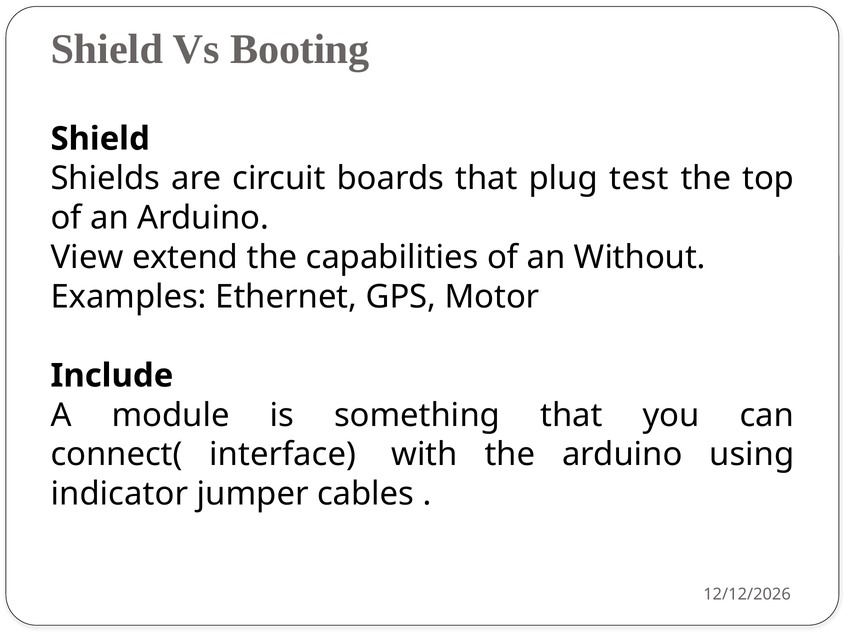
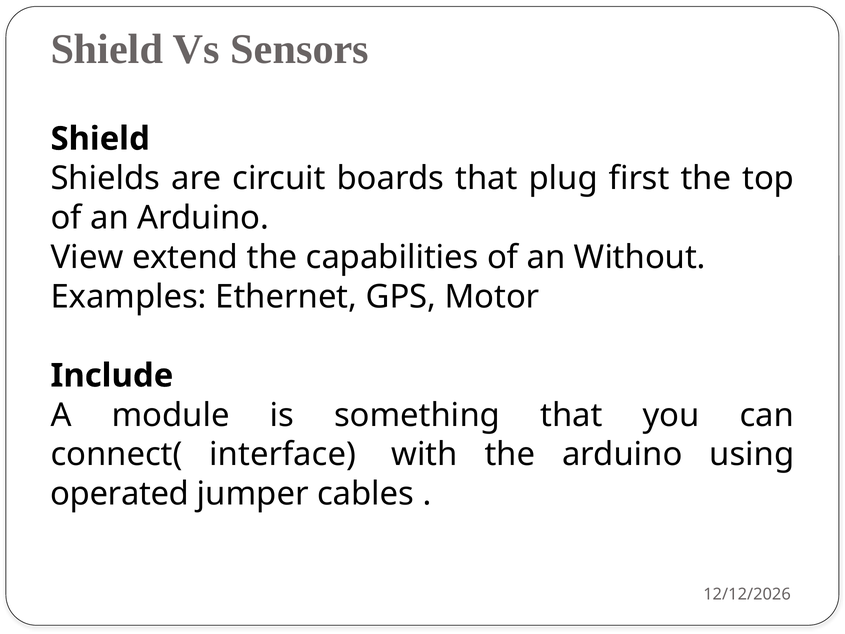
Booting: Booting -> Sensors
test: test -> first
indicator: indicator -> operated
